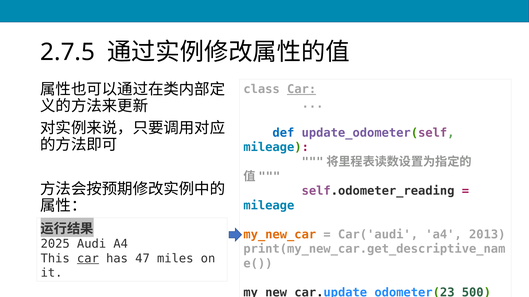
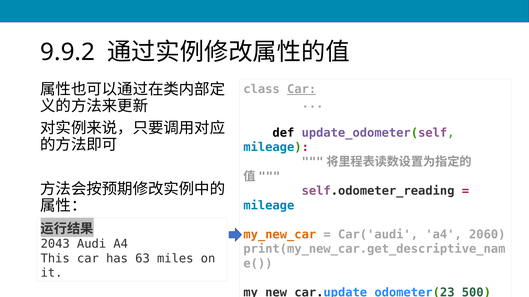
2.7.5: 2.7.5 -> 9.9.2
def colour: blue -> black
2013: 2013 -> 2060
2025: 2025 -> 2043
car at (88, 259) underline: present -> none
47: 47 -> 63
